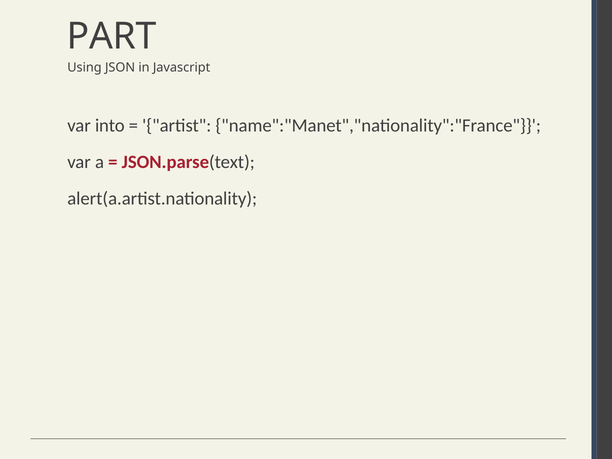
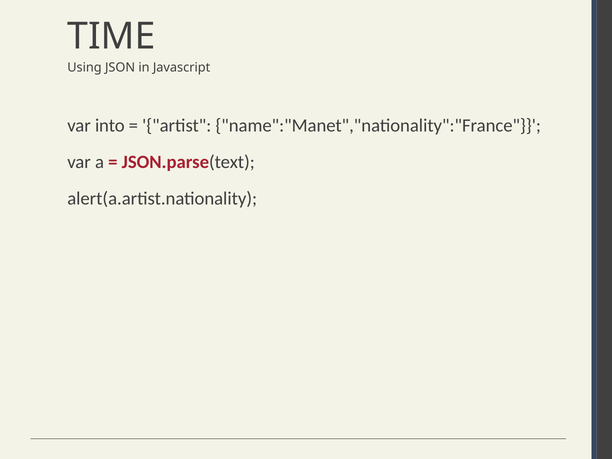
PART: PART -> TIME
